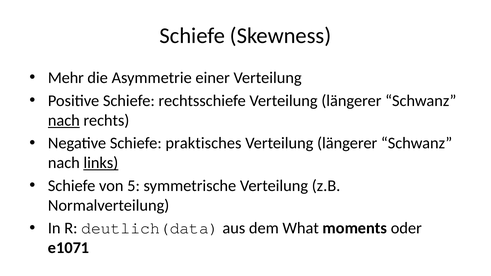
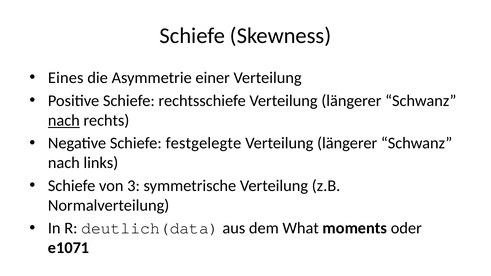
Mehr: Mehr -> Eines
praktisches: praktisches -> festgelegte
links underline: present -> none
5: 5 -> 3
